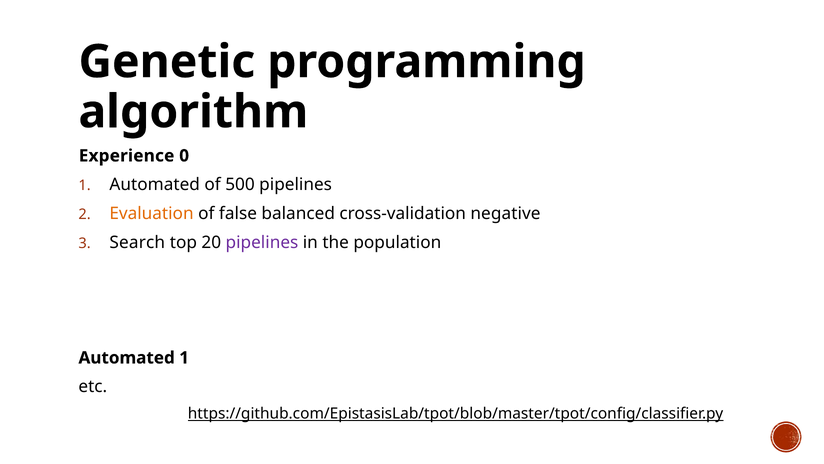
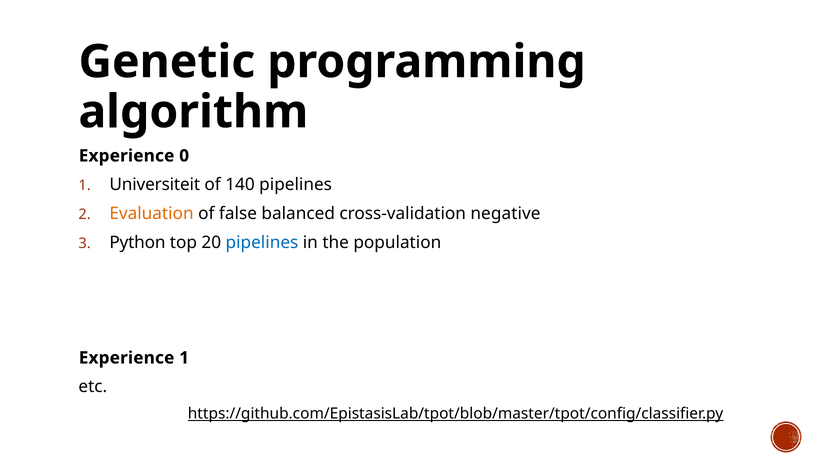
1 Automated: Automated -> Universiteit
500: 500 -> 140
Search: Search -> Python
pipelines at (262, 242) colour: purple -> blue
Automated at (127, 357): Automated -> Experience
